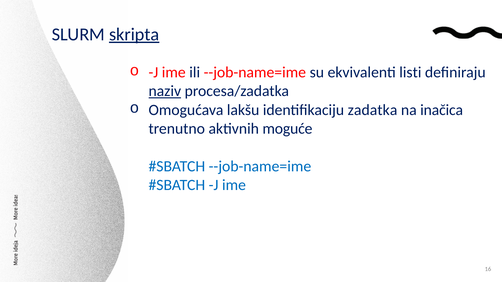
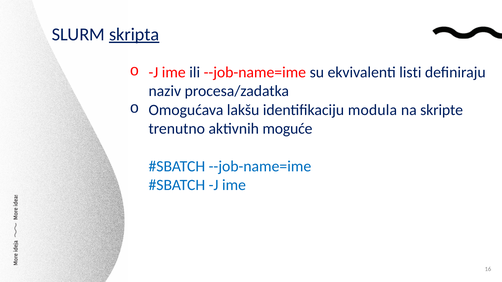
naziv underline: present -> none
zadatka: zadatka -> modula
inačica: inačica -> skripte
